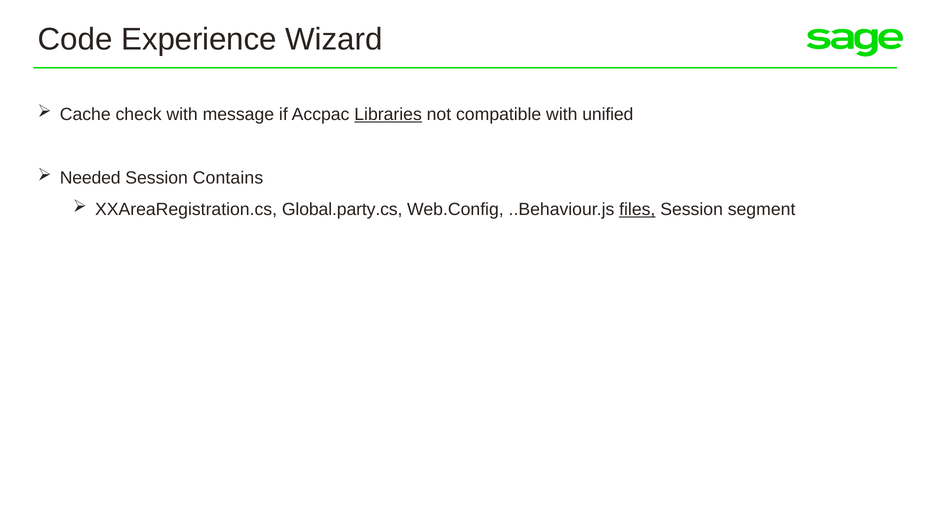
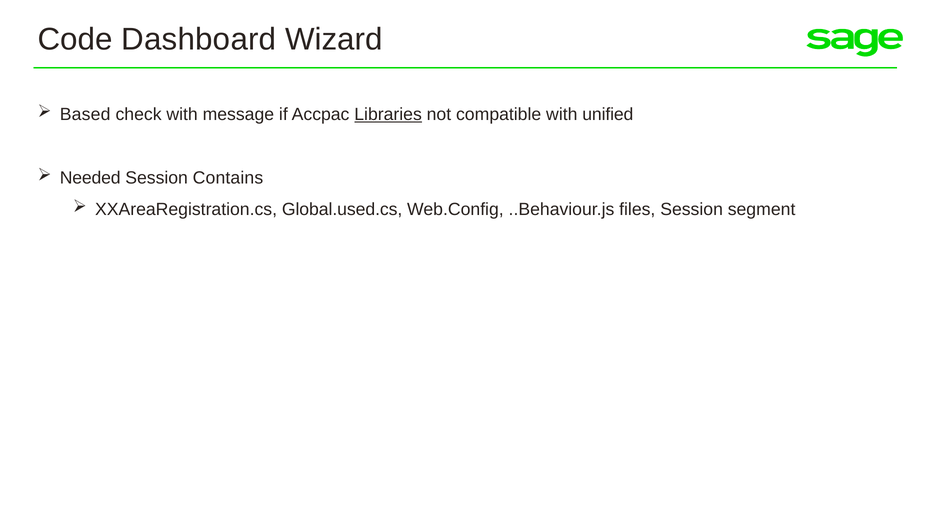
Experience: Experience -> Dashboard
Cache: Cache -> Based
Global.party.cs: Global.party.cs -> Global.used.cs
files underline: present -> none
